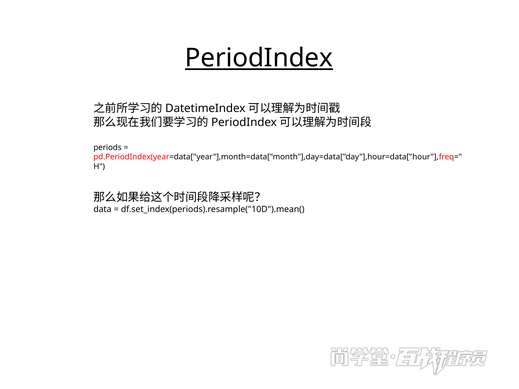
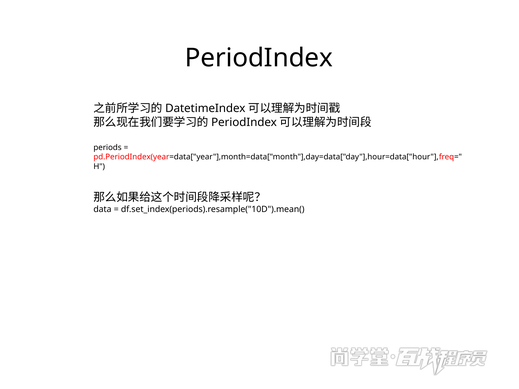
PeriodIndex underline: present -> none
